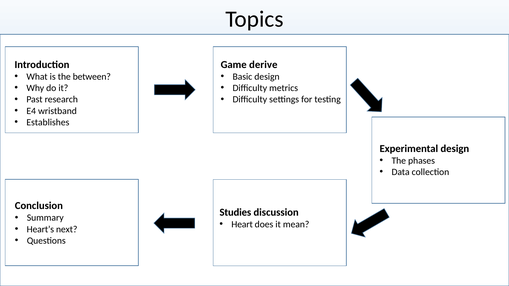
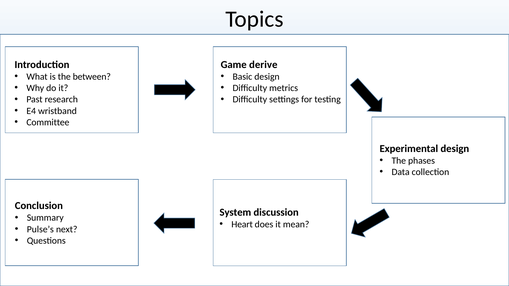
Establishes: Establishes -> Committee
Studies: Studies -> System
Heart’s: Heart’s -> Pulse’s
